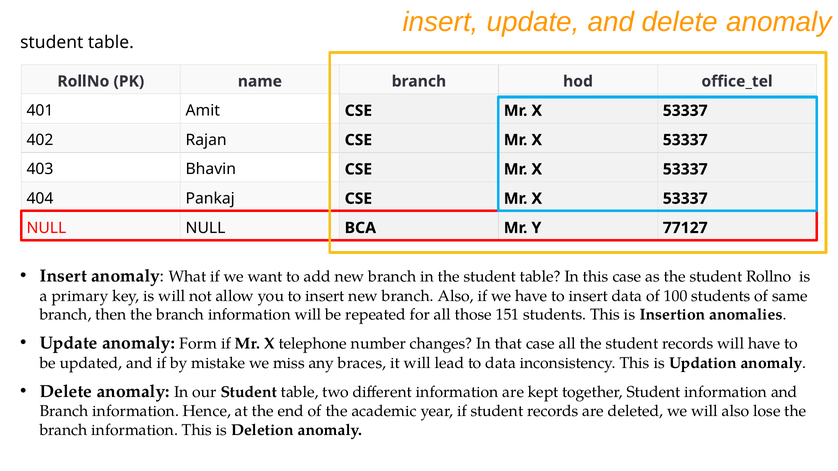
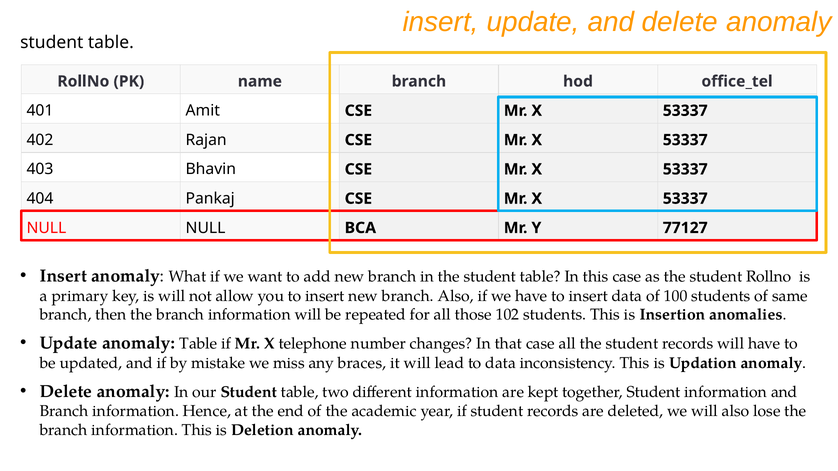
151: 151 -> 102
anomaly Form: Form -> Table
